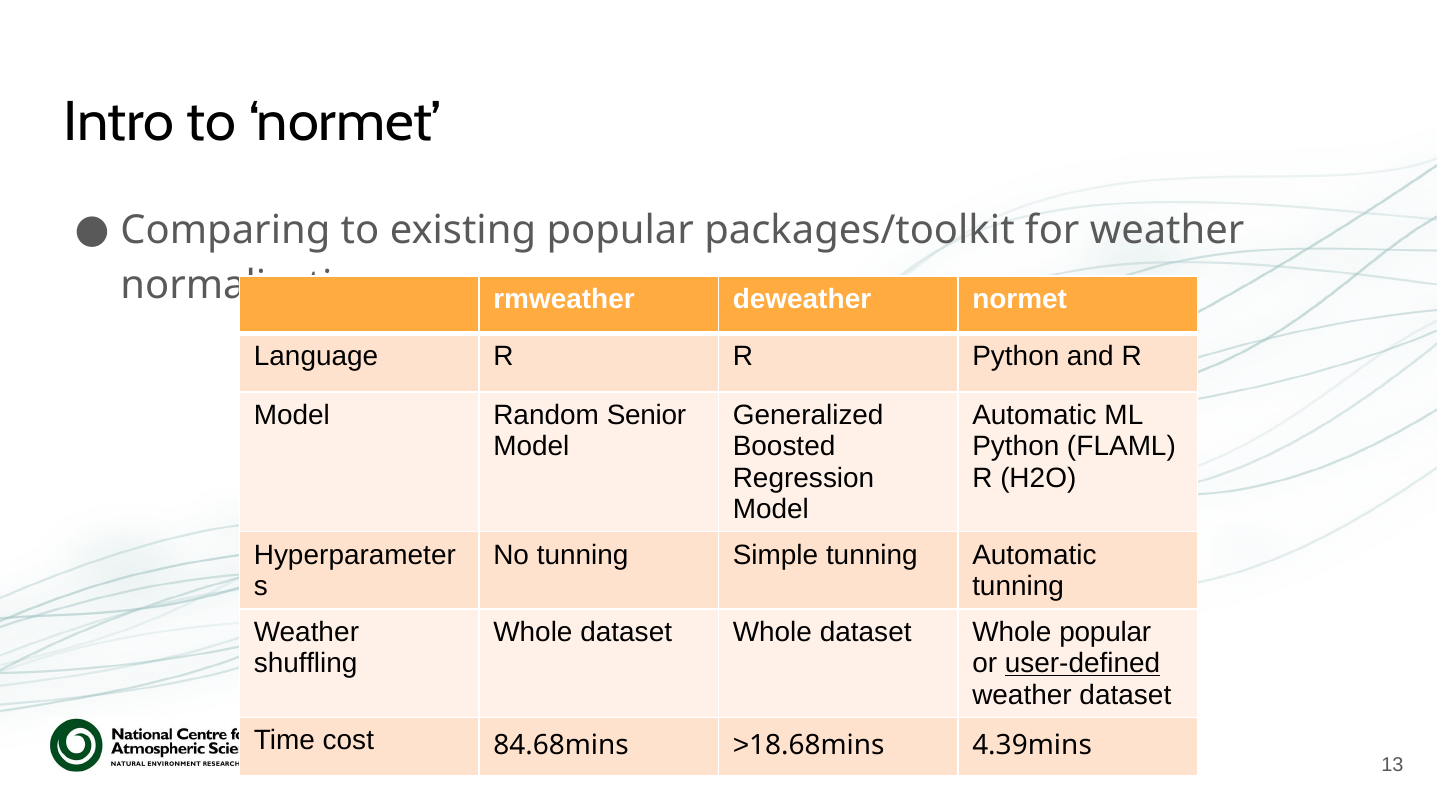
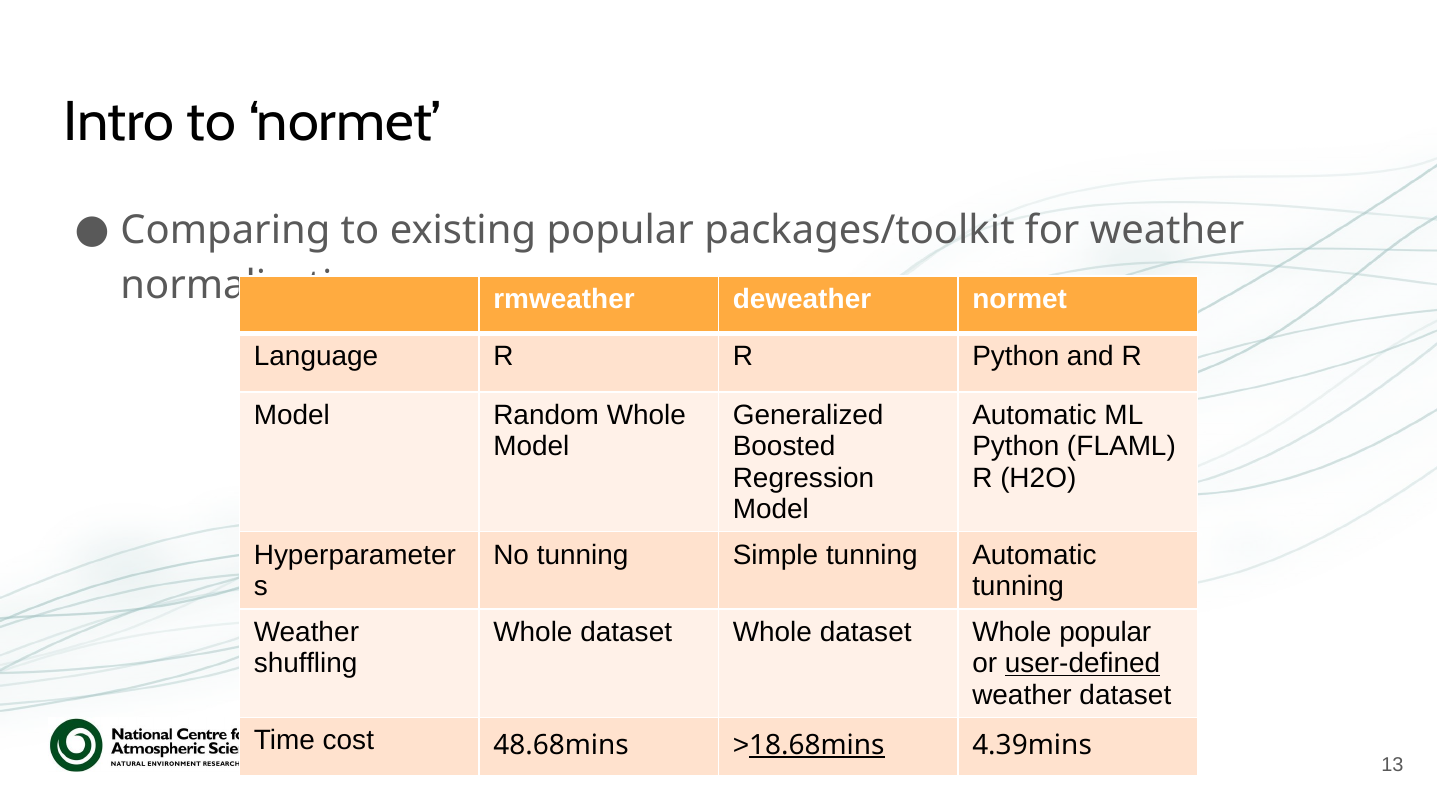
Random Senior: Senior -> Whole
84.68mins: 84.68mins -> 48.68mins
18.68mins underline: none -> present
